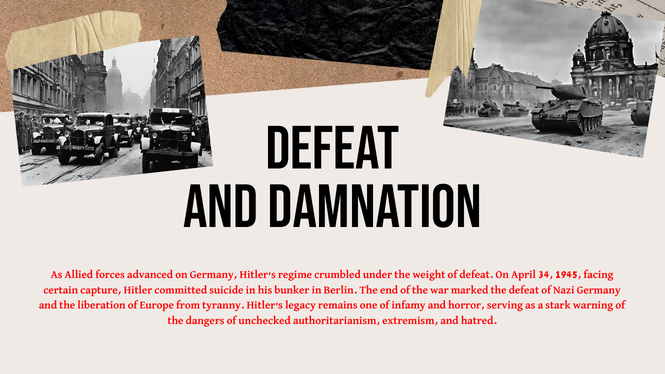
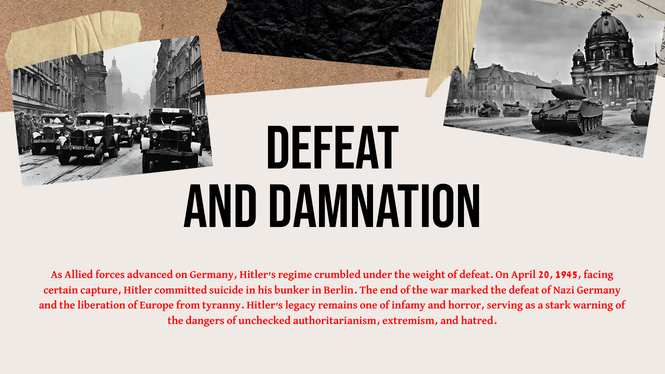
34: 34 -> 20
